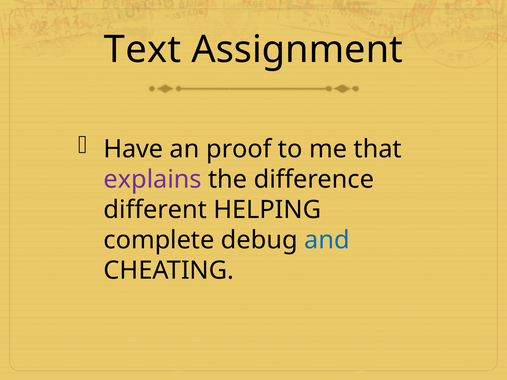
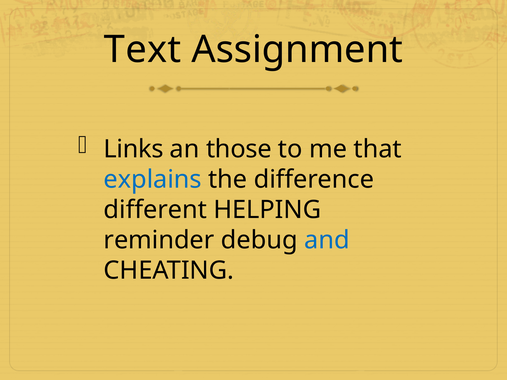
Have: Have -> Links
proof: proof -> those
explains colour: purple -> blue
complete: complete -> reminder
